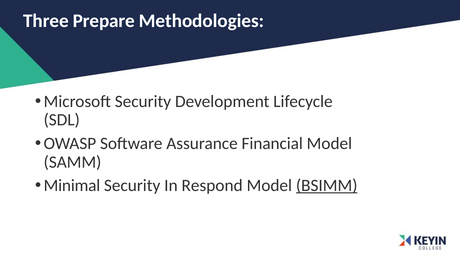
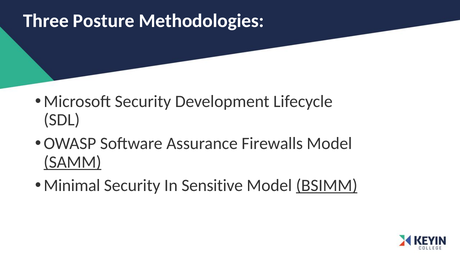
Prepare: Prepare -> Posture
Financial: Financial -> Firewalls
SAMM underline: none -> present
Respond: Respond -> Sensitive
